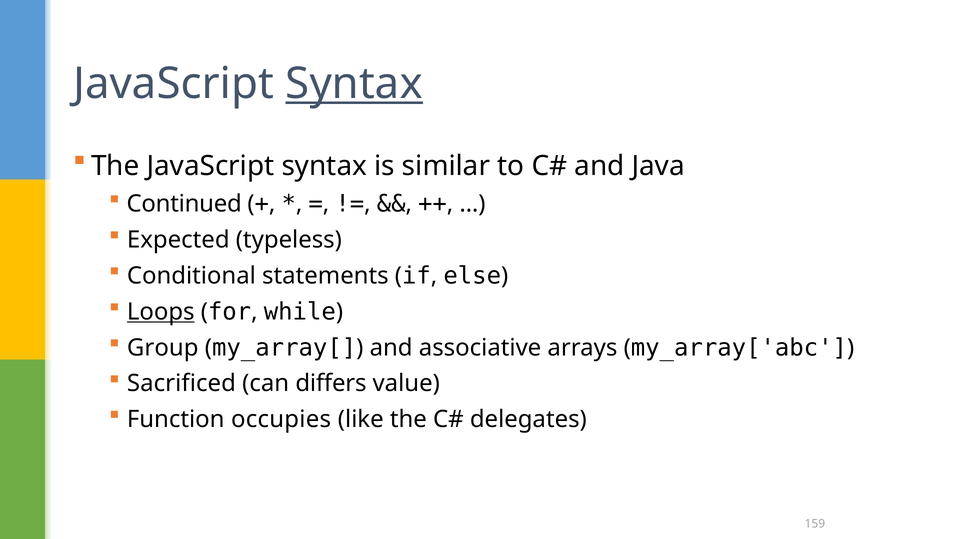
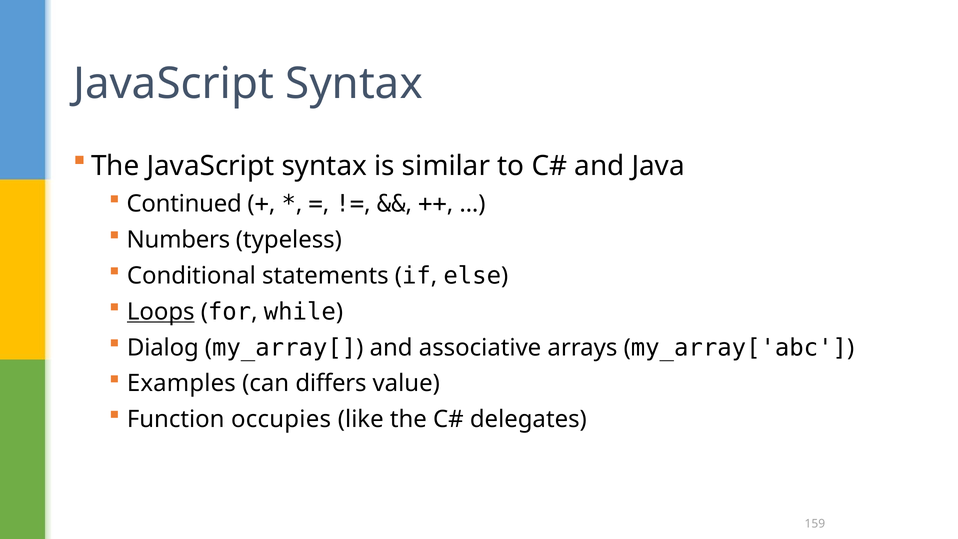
Syntax at (354, 84) underline: present -> none
Expected: Expected -> Numbers
Group: Group -> Dialog
Sacrificed: Sacrificed -> Examples
